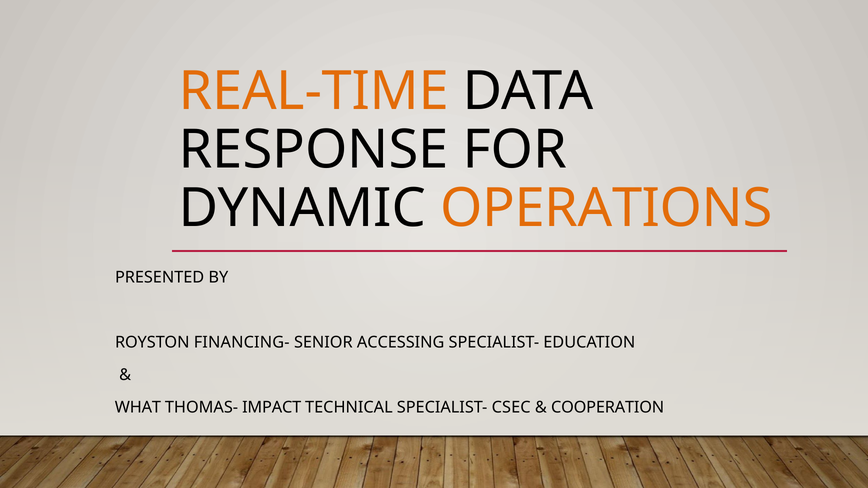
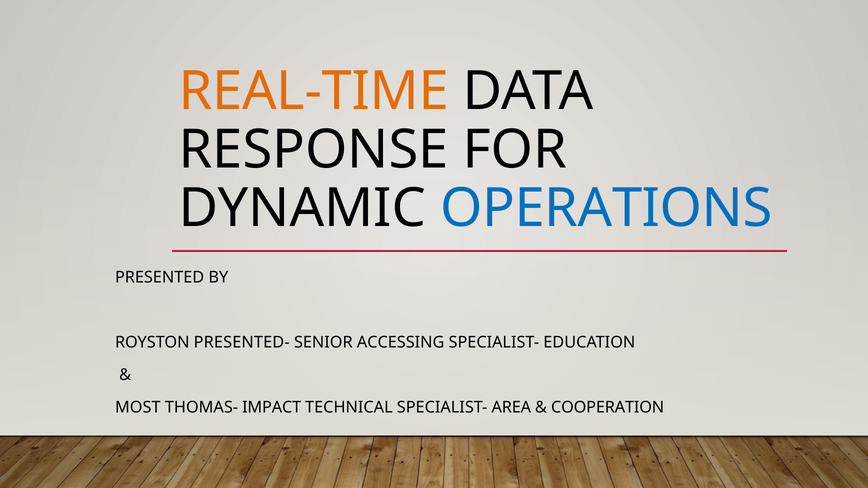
OPERATIONS colour: orange -> blue
FINANCING-: FINANCING- -> PRESENTED-
WHAT: WHAT -> MOST
CSEC: CSEC -> AREA
